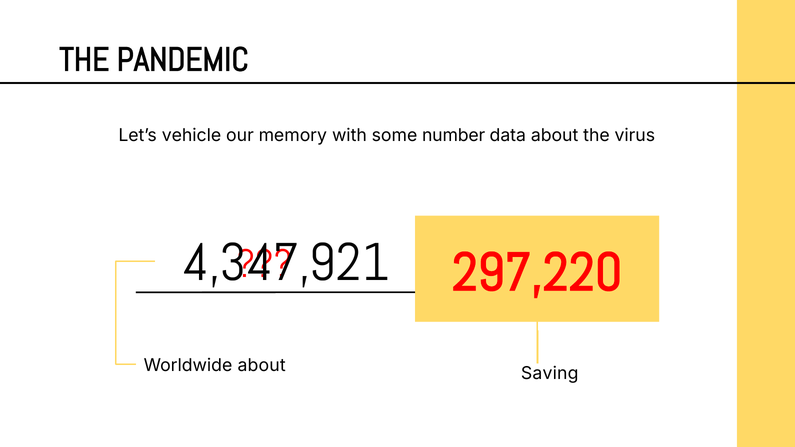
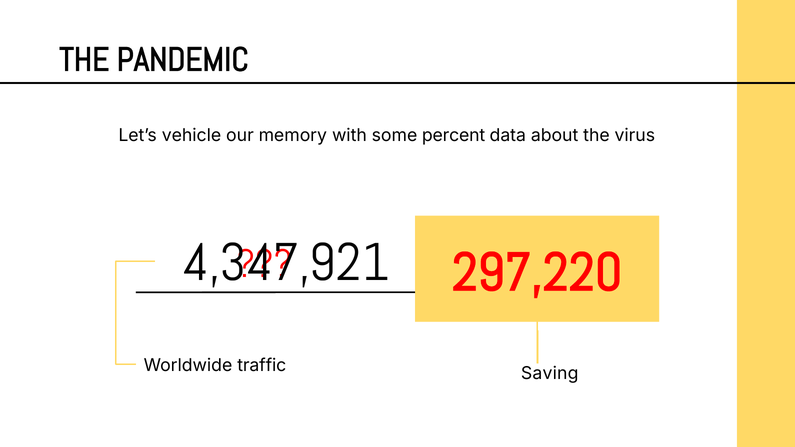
number: number -> percent
Worldwide about: about -> traffic
